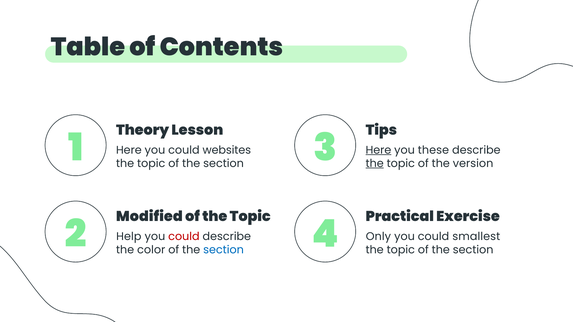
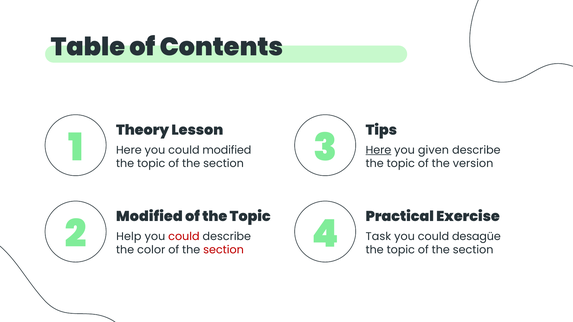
could websites: websites -> modified
these: these -> given
the at (375, 164) underline: present -> none
Only: Only -> Task
smallest: smallest -> desagüe
section at (224, 250) colour: blue -> red
